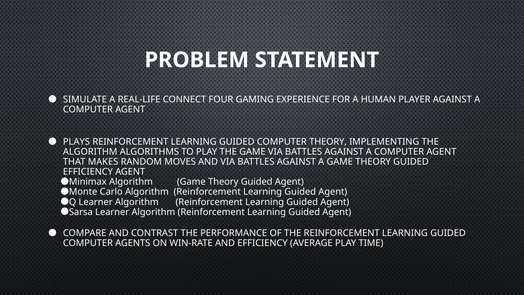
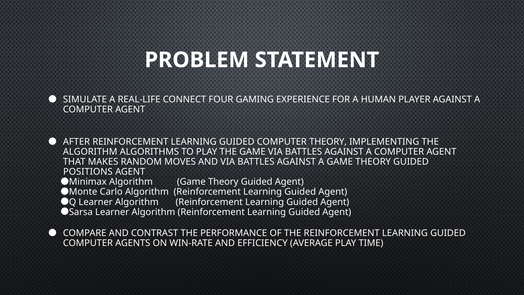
PLAYS: PLAYS -> AFTER
EFFICIENCY at (88, 172): EFFICIENCY -> POSITIONS
